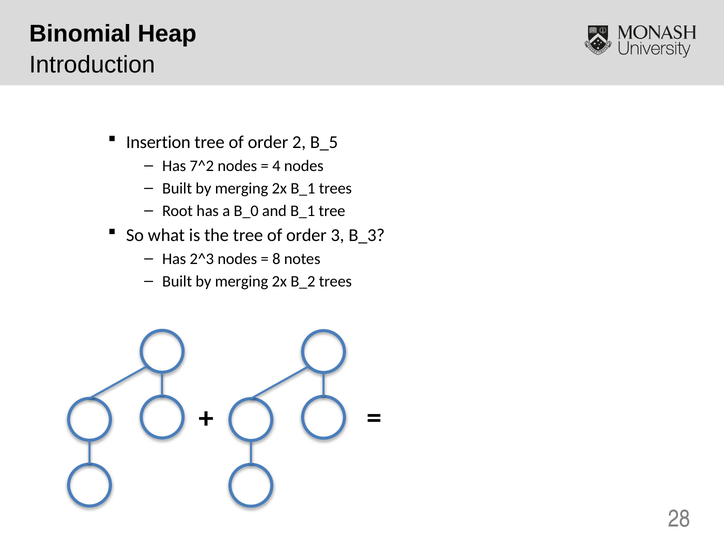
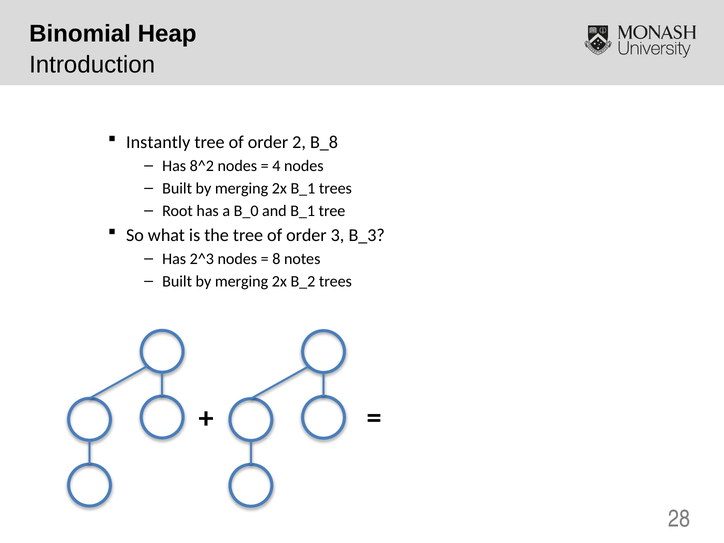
Insertion: Insertion -> Instantly
B_5: B_5 -> B_8
7^2: 7^2 -> 8^2
